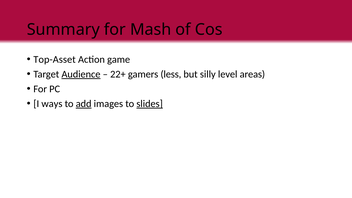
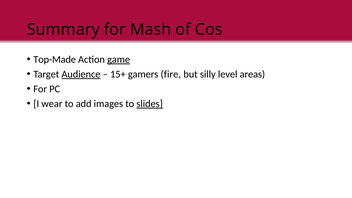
Top-Asset: Top-Asset -> Top-Made
game underline: none -> present
22+: 22+ -> 15+
less: less -> fire
ways: ways -> wear
add underline: present -> none
